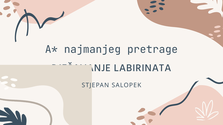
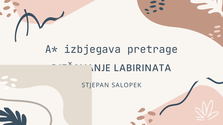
najmanjeg: najmanjeg -> izbjegava
